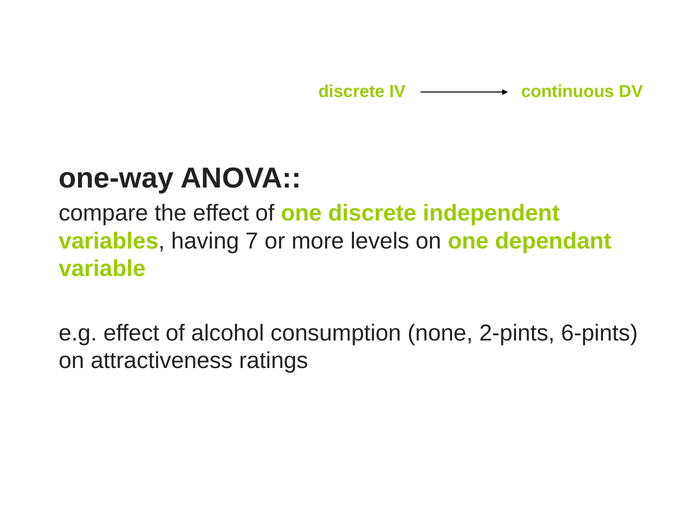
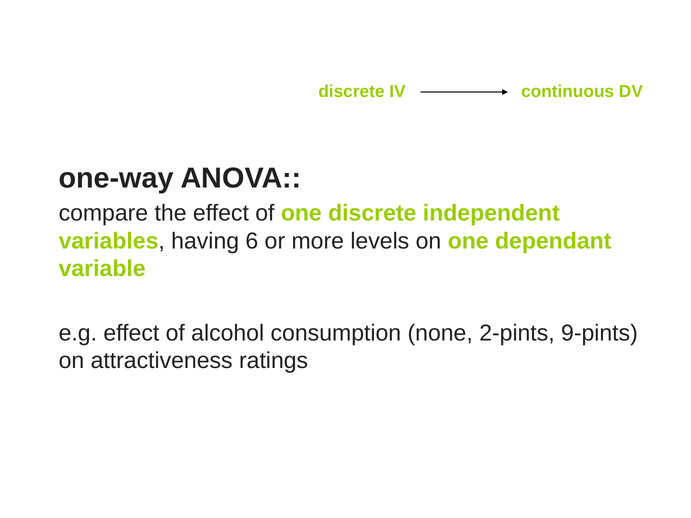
7: 7 -> 6
6-pints: 6-pints -> 9-pints
